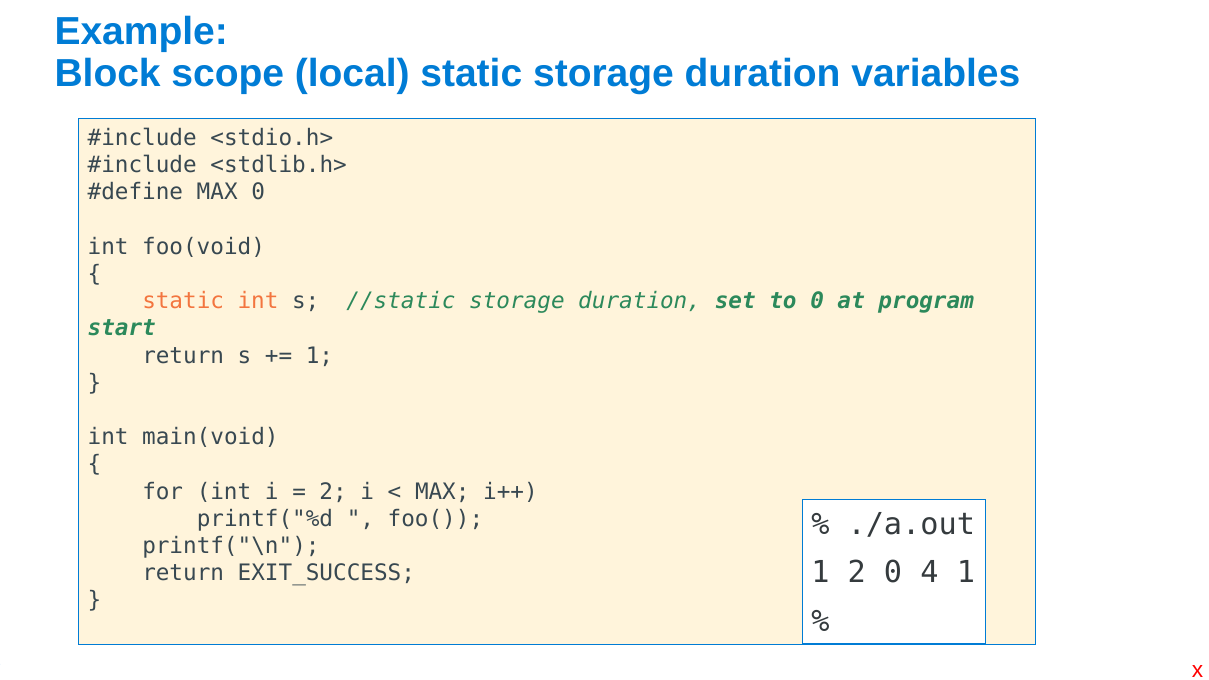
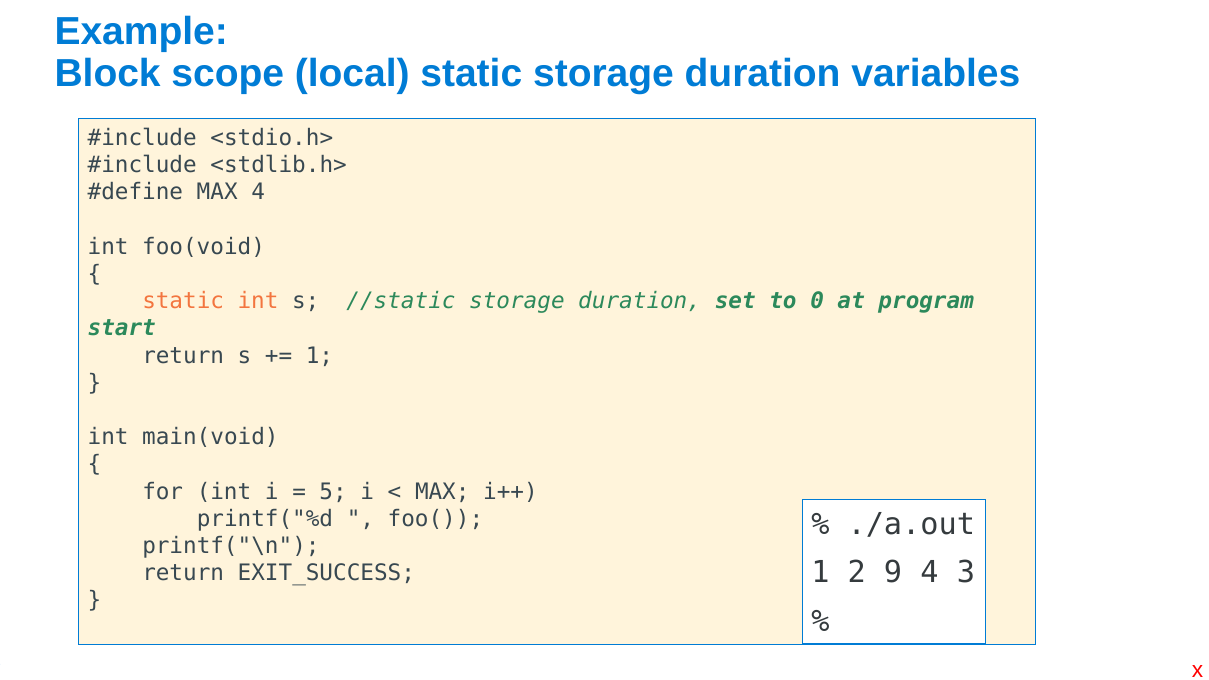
MAX 0: 0 -> 4
2 at (333, 492): 2 -> 5
2 0: 0 -> 9
4 1: 1 -> 3
